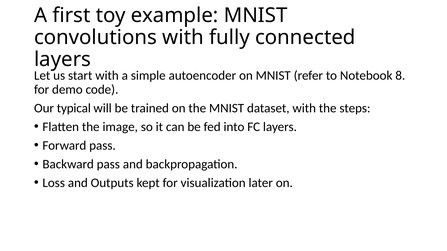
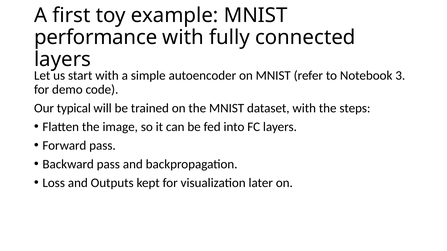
convolutions: convolutions -> performance
8: 8 -> 3
